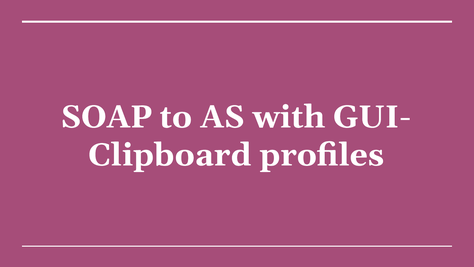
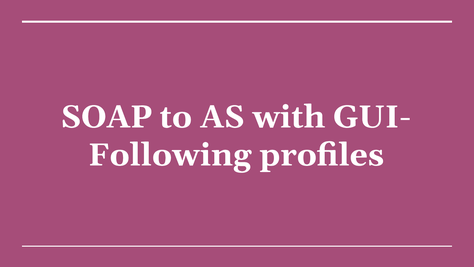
Clipboard: Clipboard -> Following
